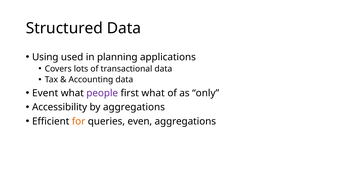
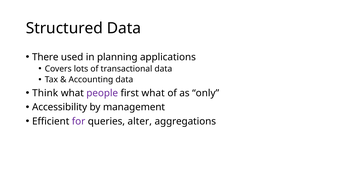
Using: Using -> There
Event: Event -> Think
by aggregations: aggregations -> management
for colour: orange -> purple
even: even -> alter
